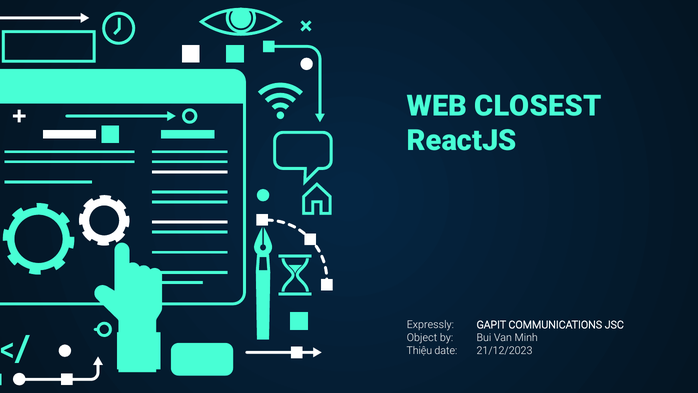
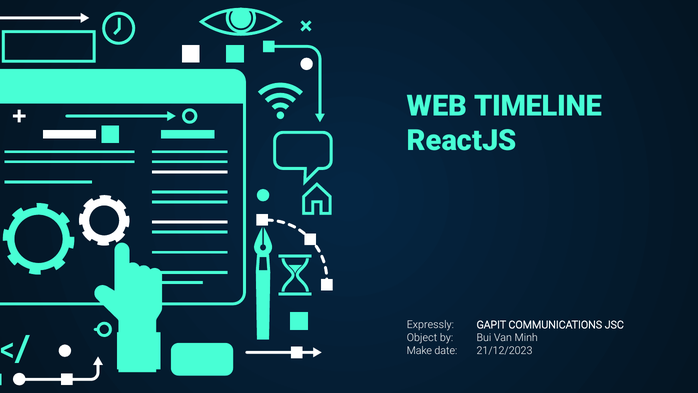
CLOSEST: CLOSEST -> TIMELINE
Thiệu: Thiệu -> Make
